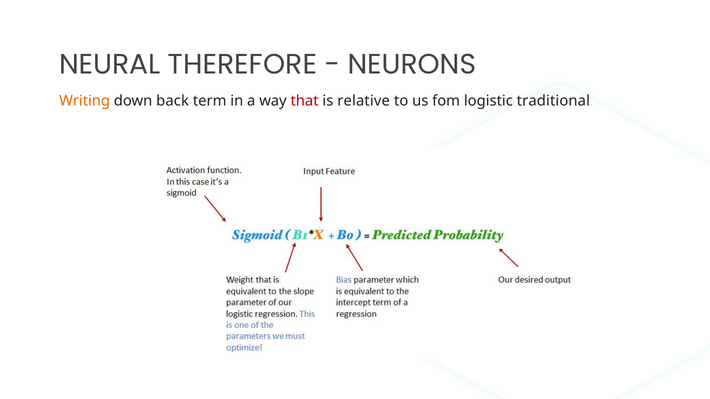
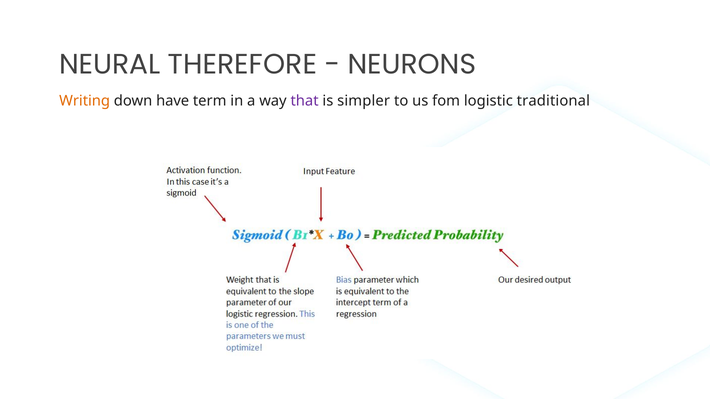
back: back -> have
that colour: red -> purple
relative: relative -> simpler
